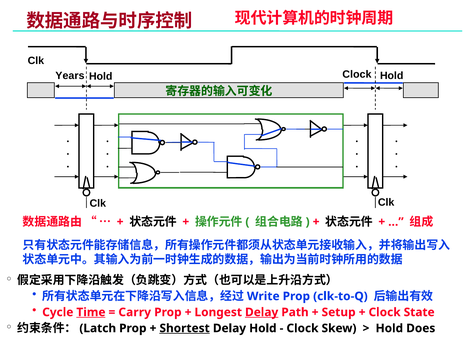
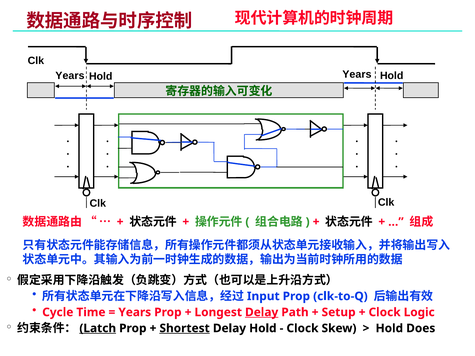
Clock at (357, 75): Clock -> Years
Write: Write -> Input
Time underline: present -> none
Carry at (135, 312): Carry -> Years
State: State -> Logic
Latch underline: none -> present
